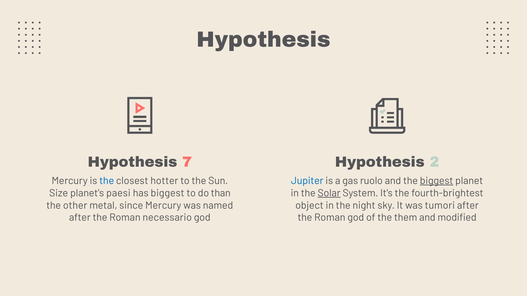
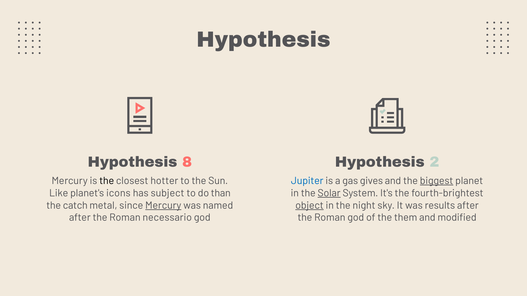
7: 7 -> 8
the at (107, 181) colour: blue -> black
ruolo: ruolo -> gives
Size: Size -> Like
paesi: paesi -> icons
has biggest: biggest -> subject
other: other -> catch
Mercury at (163, 206) underline: none -> present
object underline: none -> present
tumori: tumori -> results
